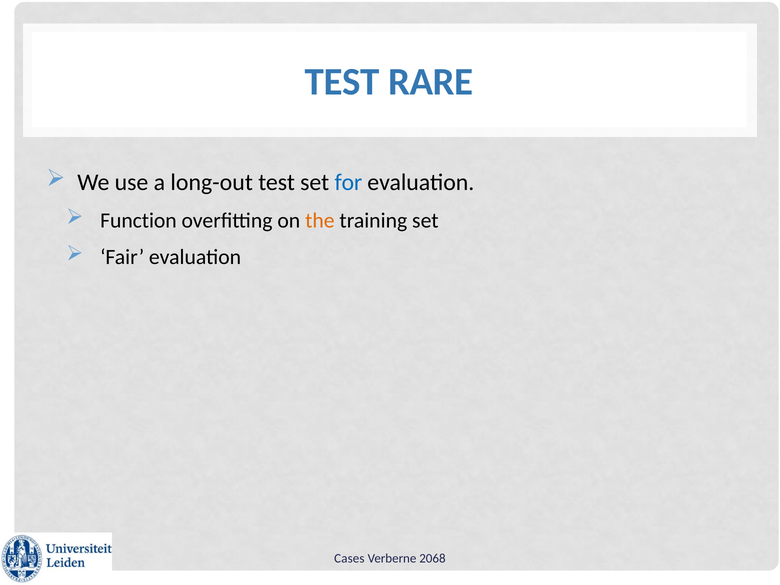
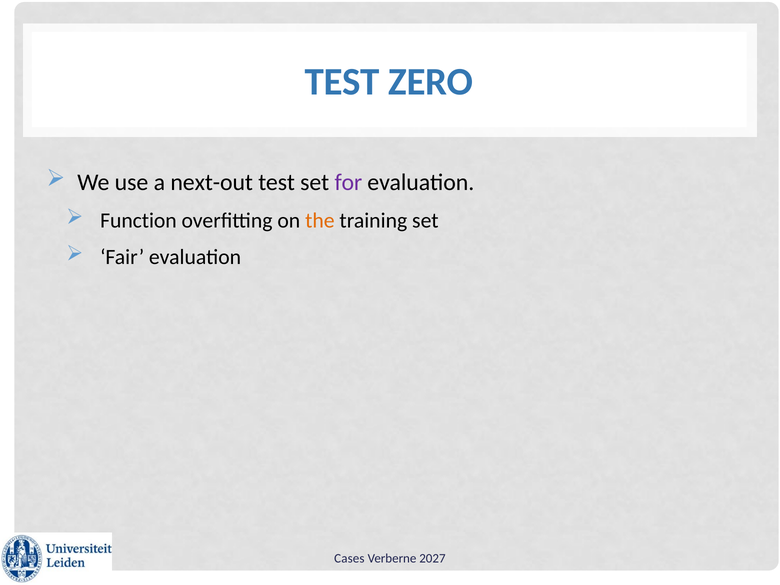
RARE: RARE -> ZERO
long-out: long-out -> next-out
for colour: blue -> purple
2068: 2068 -> 2027
